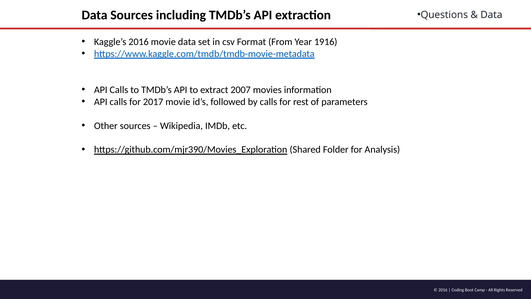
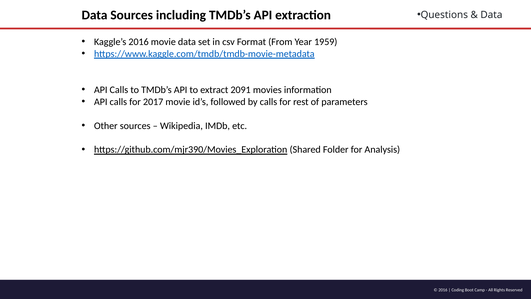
1916: 1916 -> 1959
2007: 2007 -> 2091
